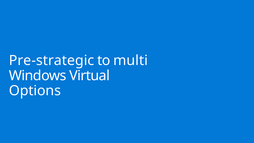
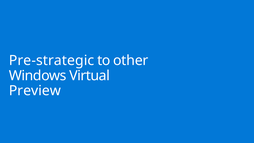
multi: multi -> other
Options: Options -> Preview
